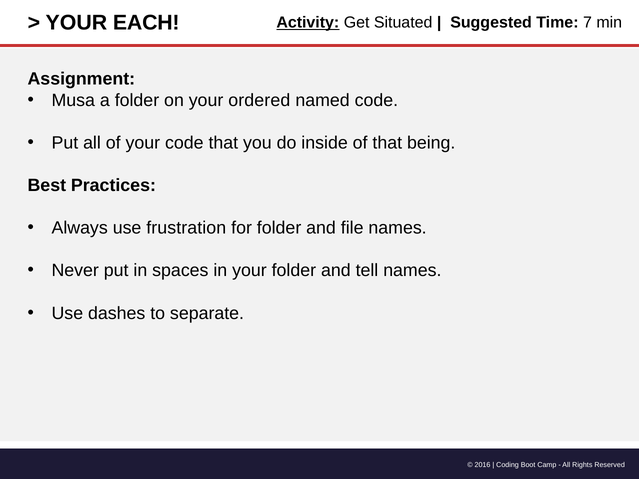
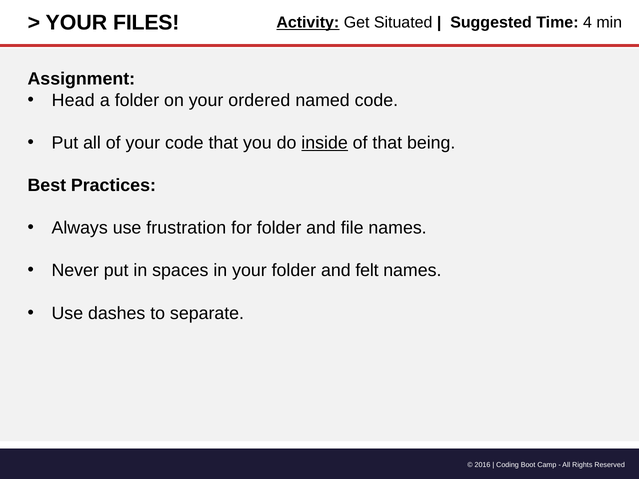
EACH: EACH -> FILES
7: 7 -> 4
Musa: Musa -> Head
inside underline: none -> present
tell: tell -> felt
